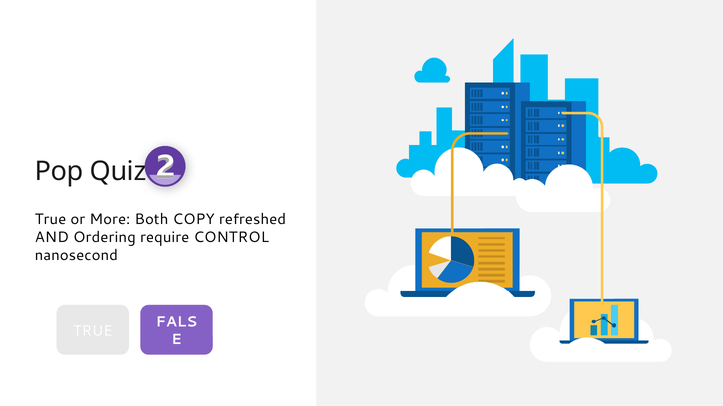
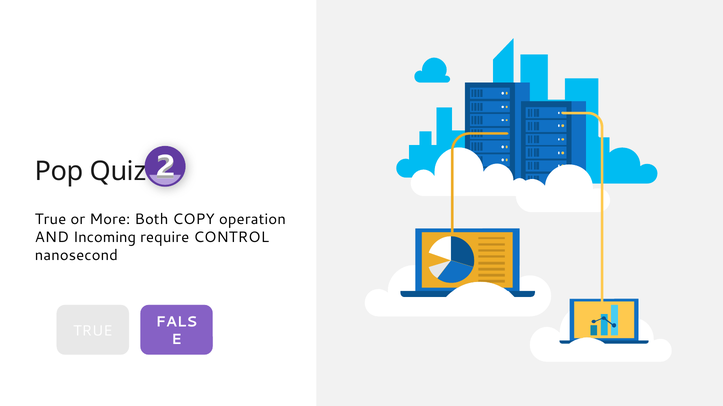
refreshed: refreshed -> operation
Ordering: Ordering -> Incoming
